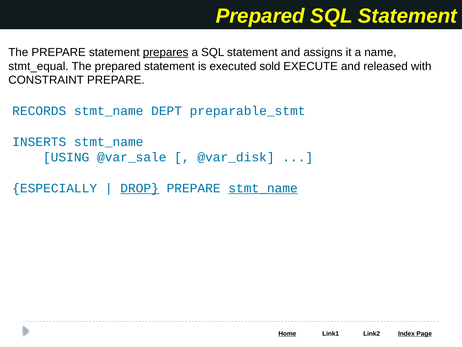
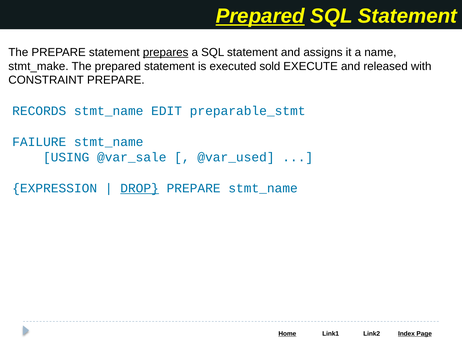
Prepared at (260, 16) underline: none -> present
stmt_equal: stmt_equal -> stmt_make
DEPT: DEPT -> EDIT
INSERTS: INSERTS -> FAILURE
@var_disk: @var_disk -> @var_used
ESPECIALLY: ESPECIALLY -> EXPRESSION
stmt_name at (263, 188) underline: present -> none
